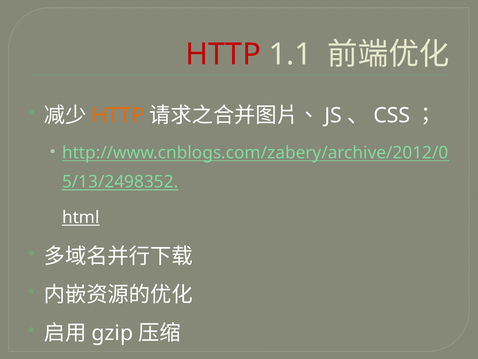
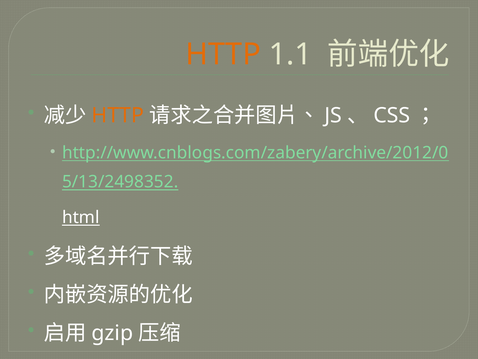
HTTP at (223, 54) colour: red -> orange
